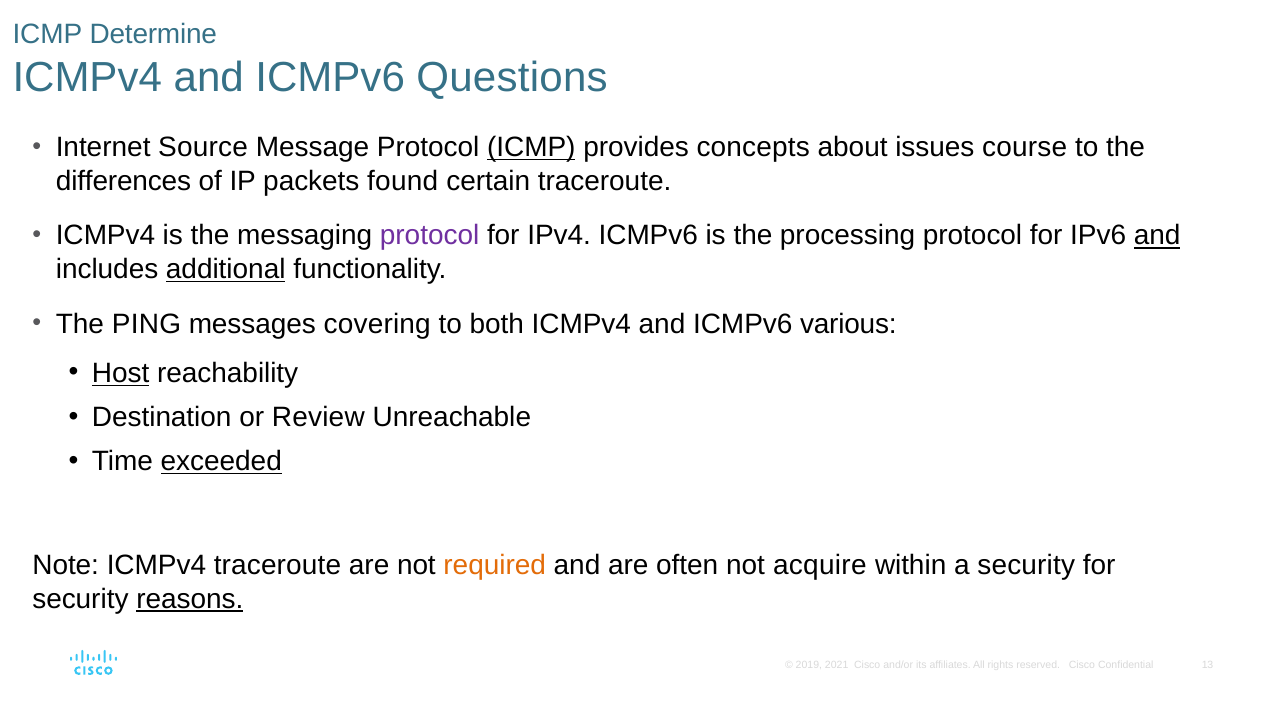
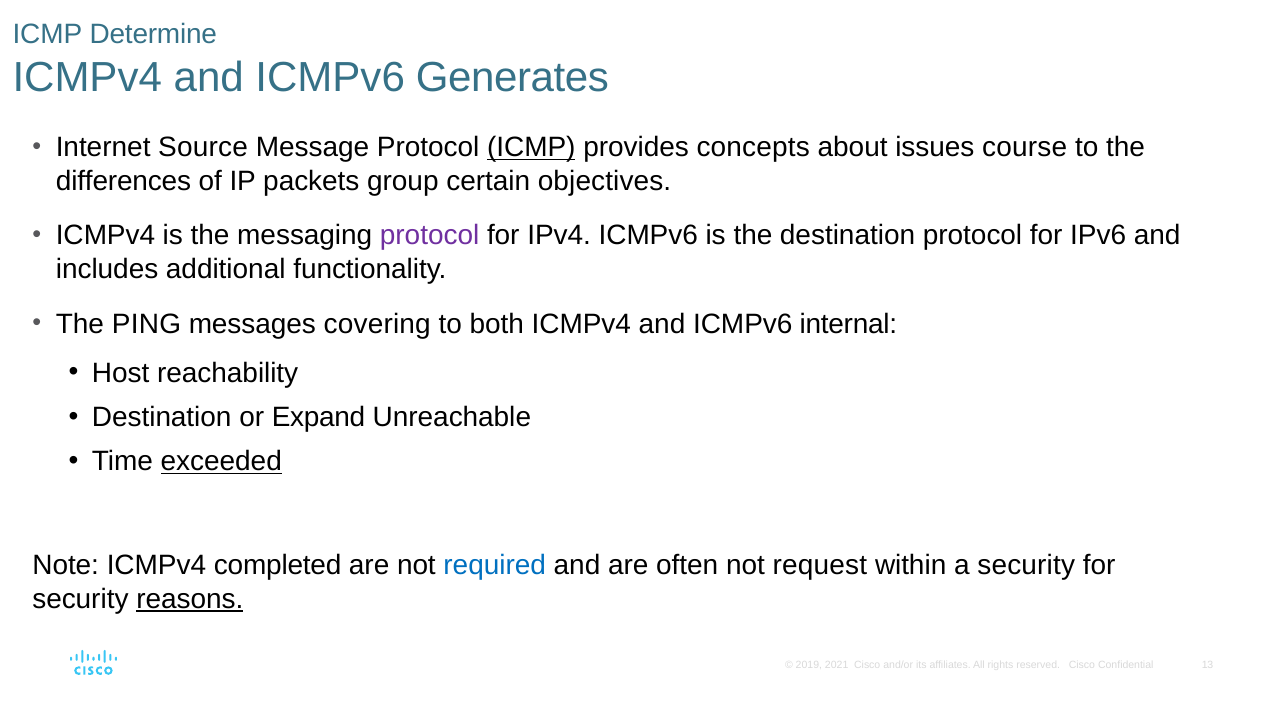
Questions: Questions -> Generates
found: found -> group
certain traceroute: traceroute -> objectives
the processing: processing -> destination
and at (1157, 236) underline: present -> none
additional underline: present -> none
various: various -> internal
Host underline: present -> none
Review: Review -> Expand
ICMPv4 traceroute: traceroute -> completed
required colour: orange -> blue
acquire: acquire -> request
